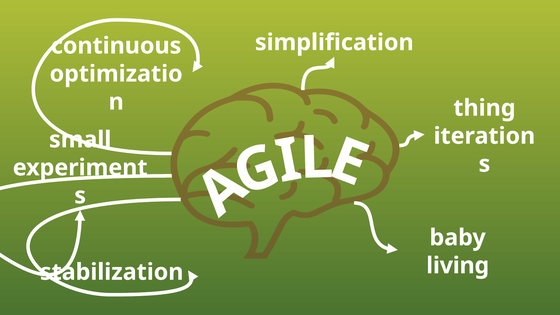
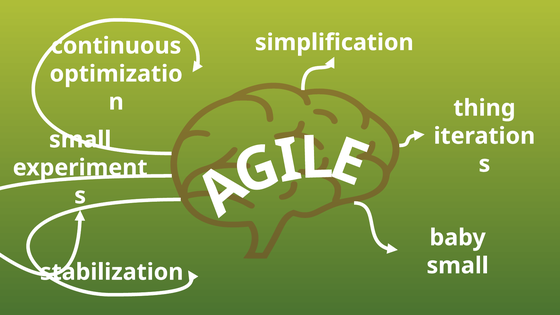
living at (458, 266): living -> small
